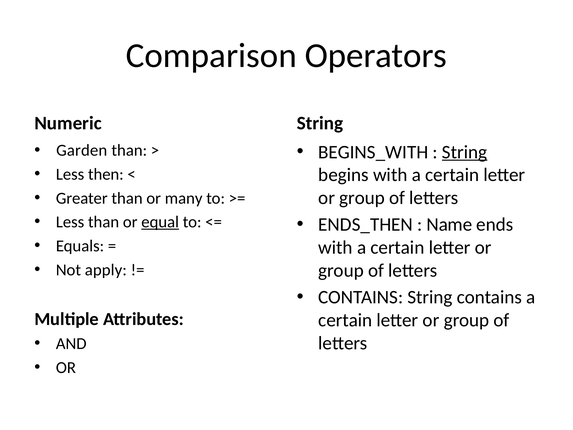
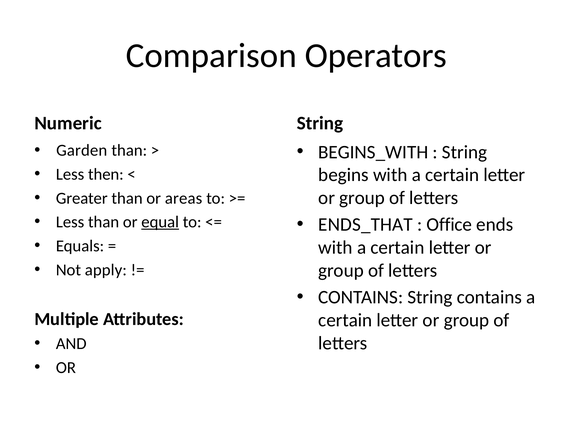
String at (465, 152) underline: present -> none
many: many -> areas
ENDS_THEN: ENDS_THEN -> ENDS_THAT
Name: Name -> Office
